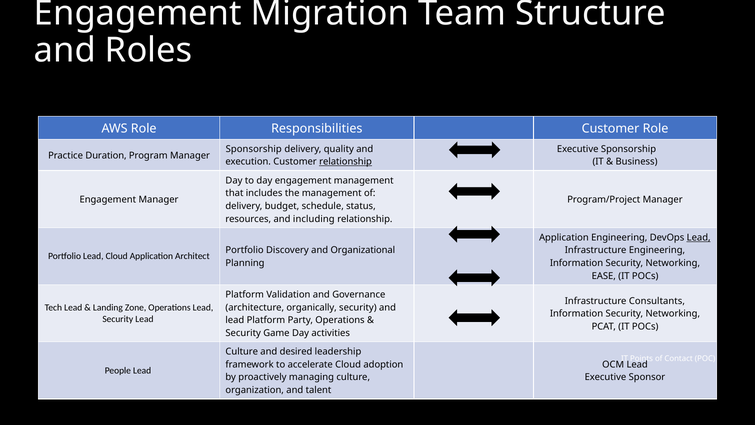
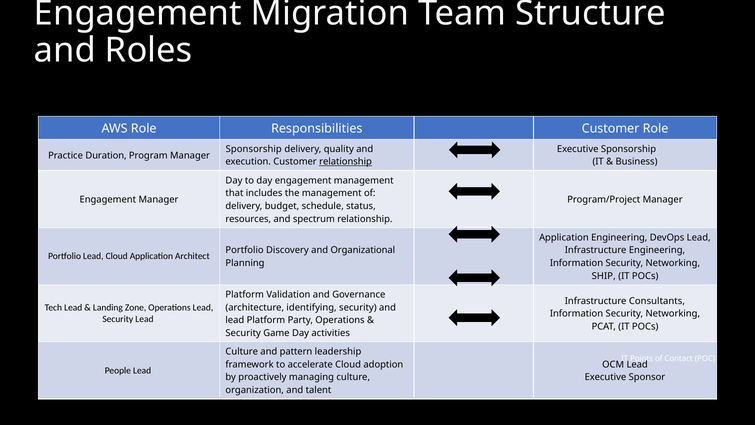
including: including -> spectrum
Lead at (699, 237) underline: present -> none
EASE: EASE -> SHIP
organically: organically -> identifying
desired: desired -> pattern
